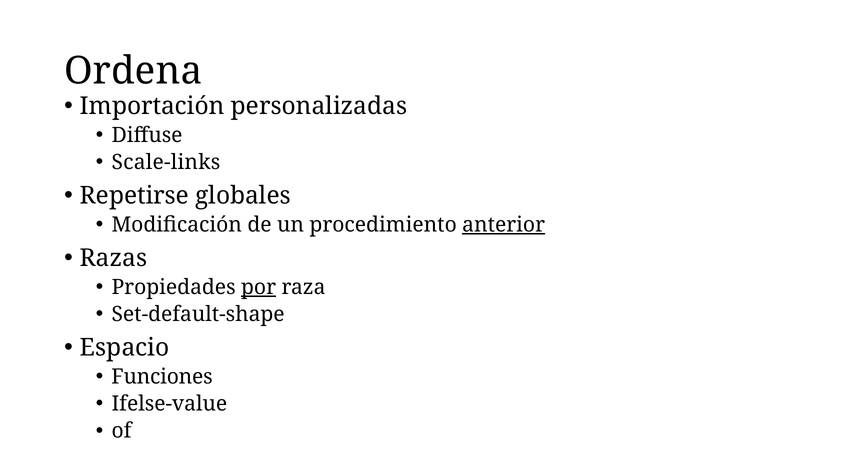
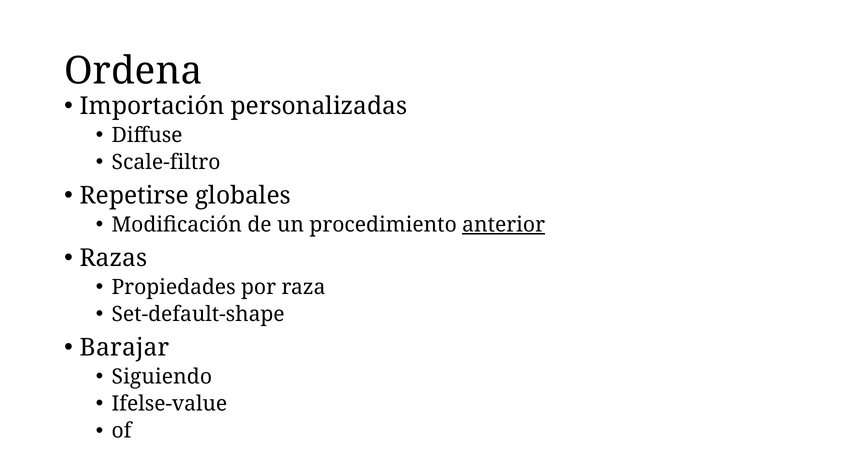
Scale-links: Scale-links -> Scale-filtro
por underline: present -> none
Espacio: Espacio -> Barajar
Funciones: Funciones -> Siguiendo
